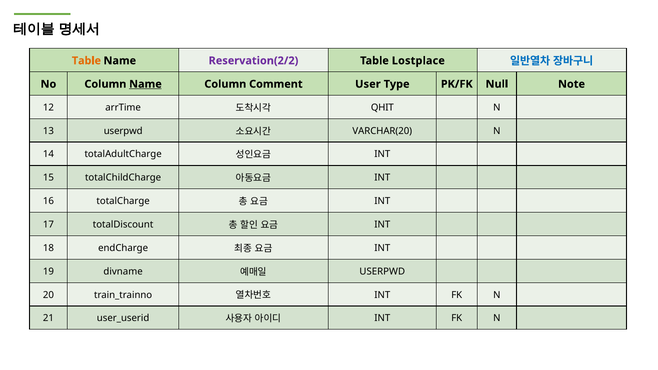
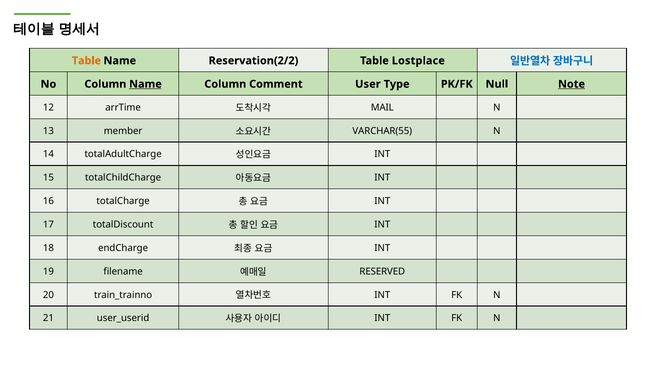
Reservation(2/2 colour: purple -> black
Note underline: none -> present
QHIT: QHIT -> MAIL
13 userpwd: userpwd -> member
VARCHAR(20: VARCHAR(20 -> VARCHAR(55
divname: divname -> filename
USERPWD at (382, 272): USERPWD -> RESERVED
